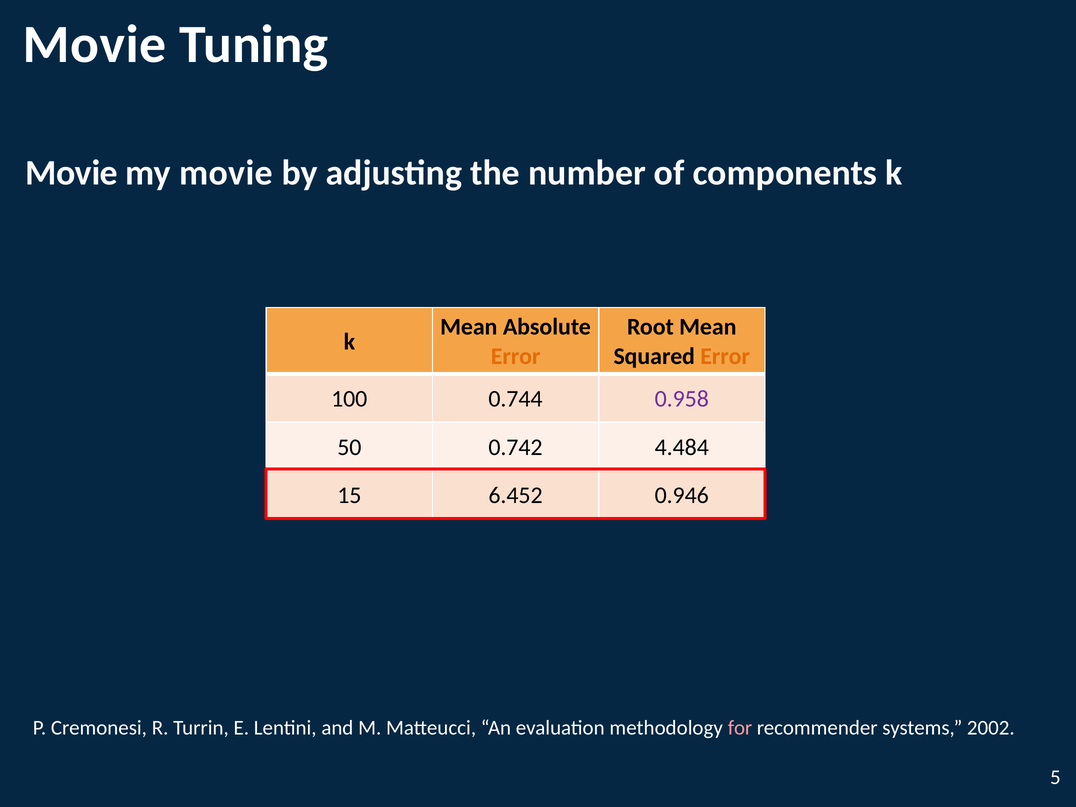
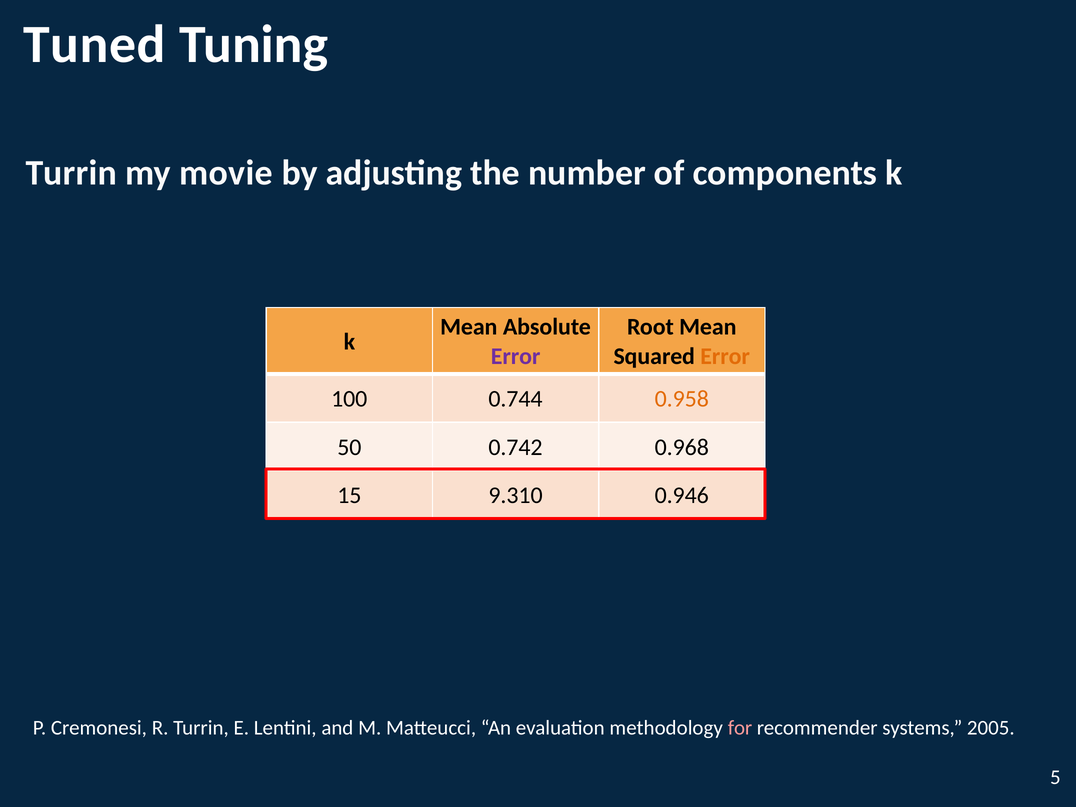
Movie at (94, 45): Movie -> Tuned
Movie at (72, 173): Movie -> Turrin
Error at (516, 356) colour: orange -> purple
0.958 colour: purple -> orange
4.484: 4.484 -> 0.968
6.452: 6.452 -> 9.310
2002: 2002 -> 2005
